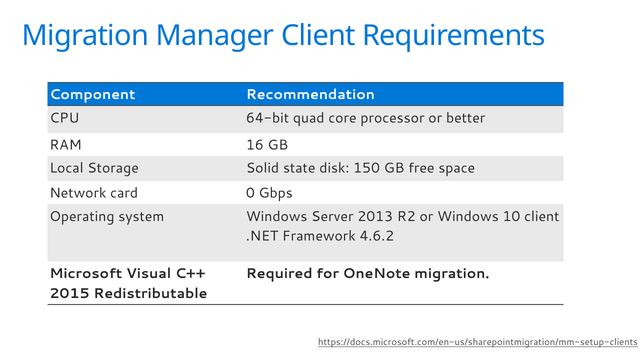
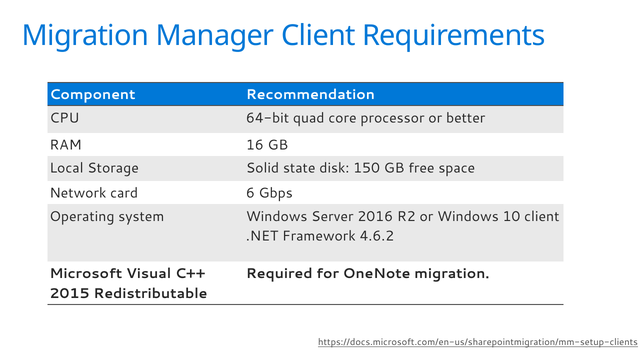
0: 0 -> 6
2013: 2013 -> 2016
